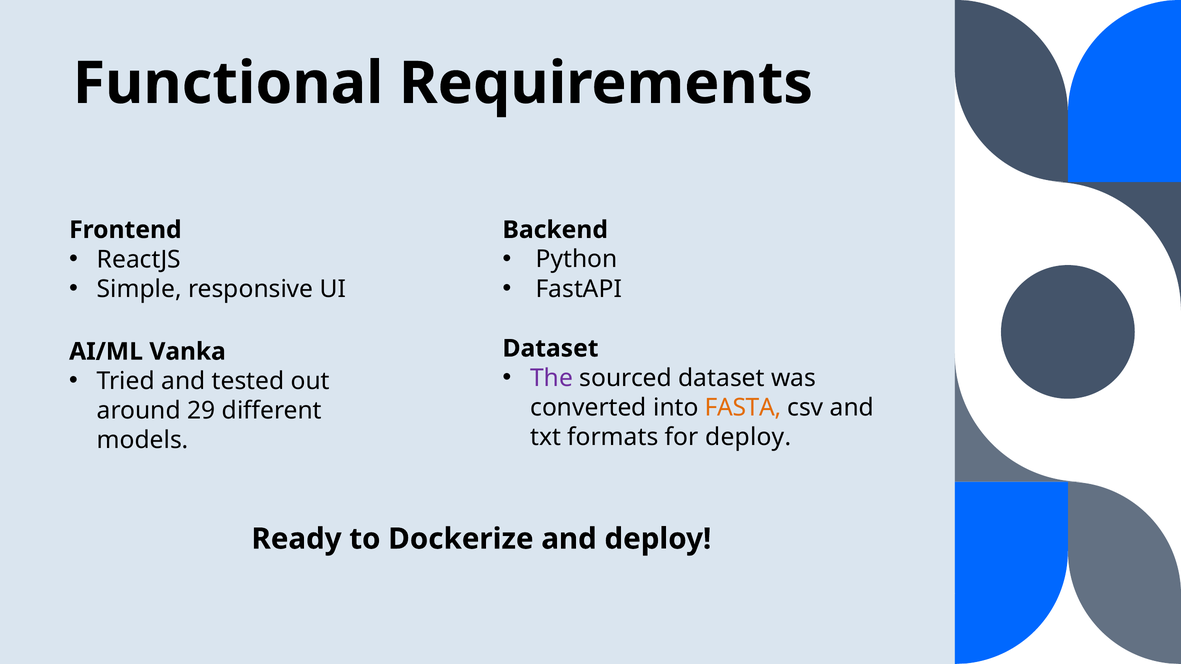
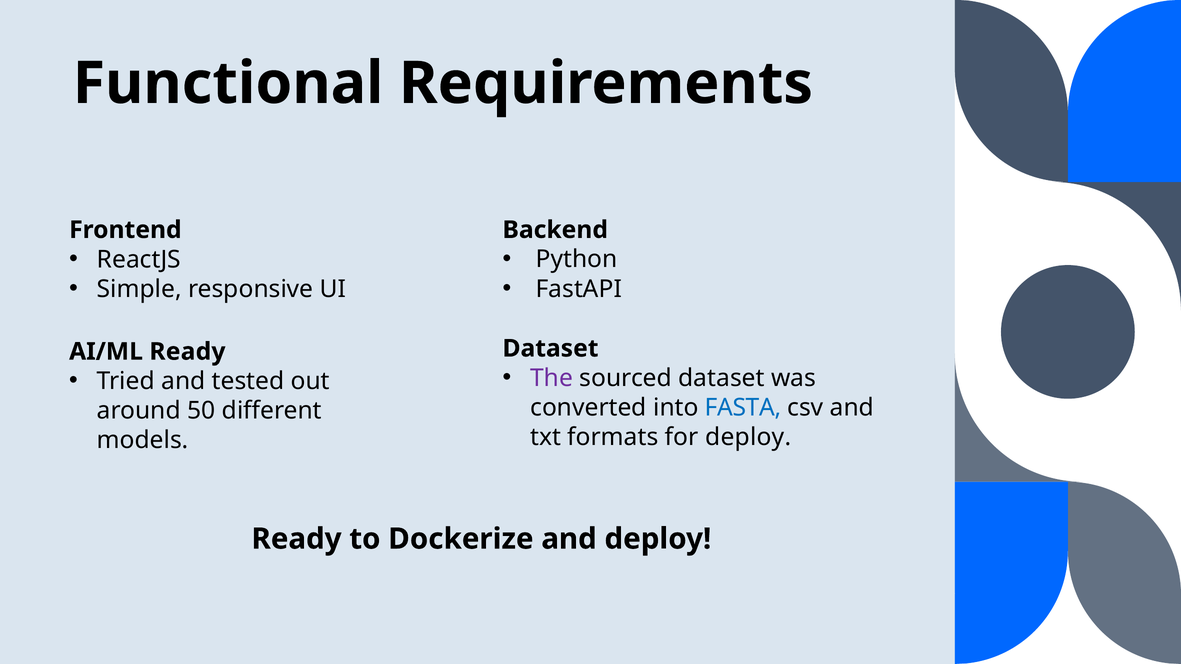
AI/ML Vanka: Vanka -> Ready
FASTA colour: orange -> blue
29: 29 -> 50
